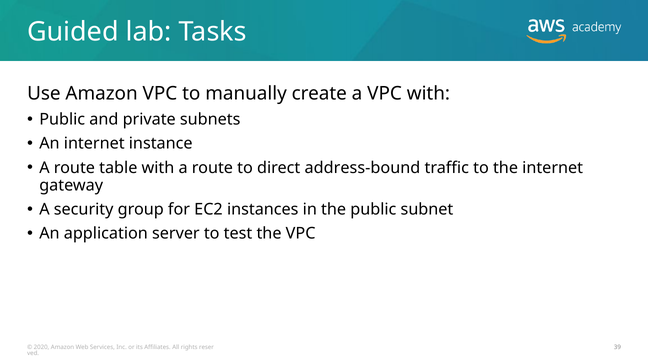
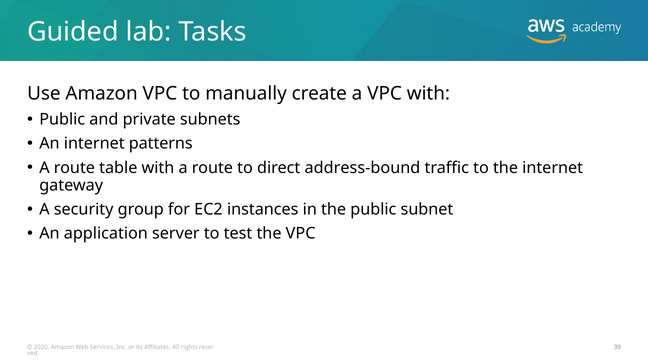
instance: instance -> patterns
